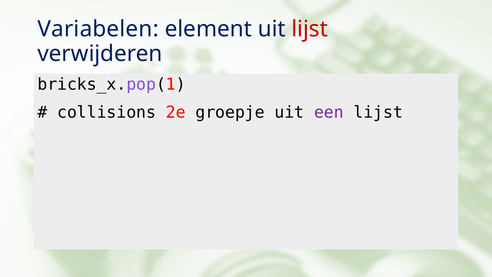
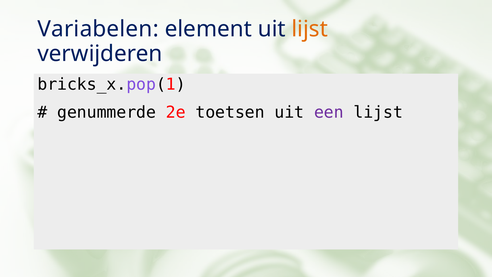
lijst at (310, 29) colour: red -> orange
collisions: collisions -> genummerde
groepje: groepje -> toetsen
